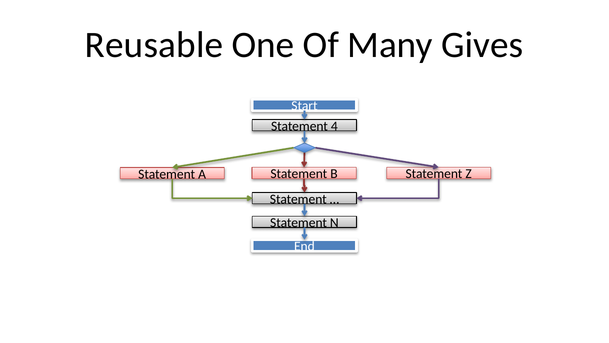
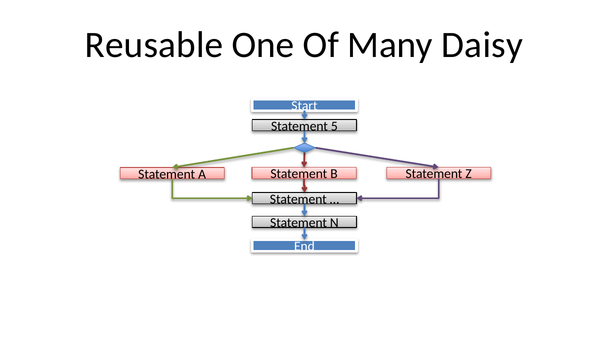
Gives: Gives -> Daisy
4: 4 -> 5
